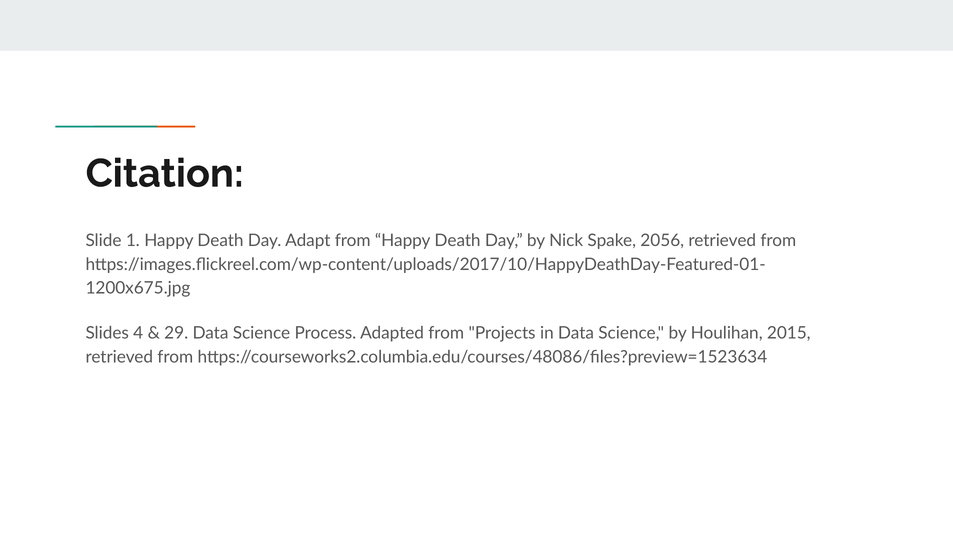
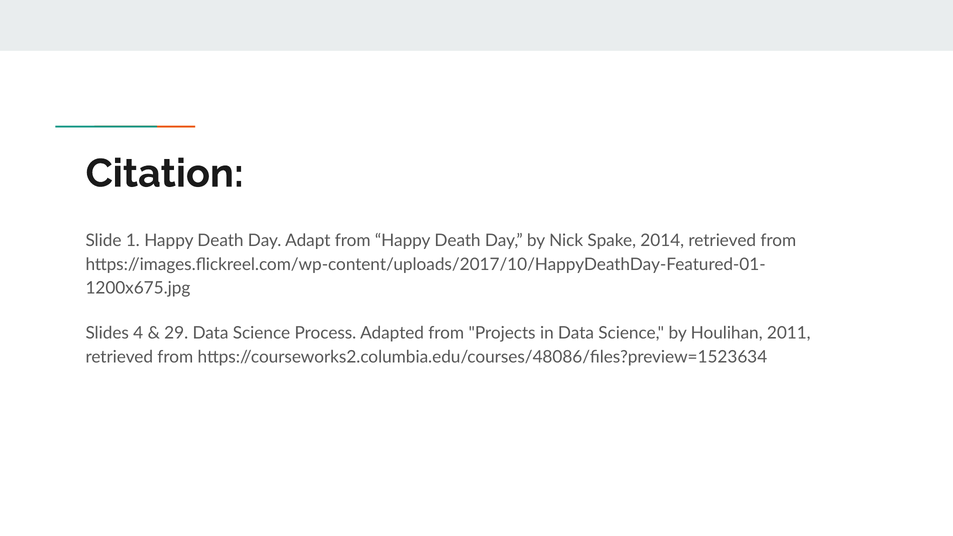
2056: 2056 -> 2014
2015: 2015 -> 2011
